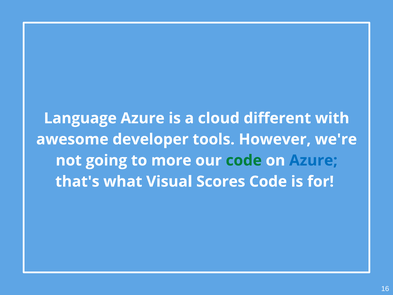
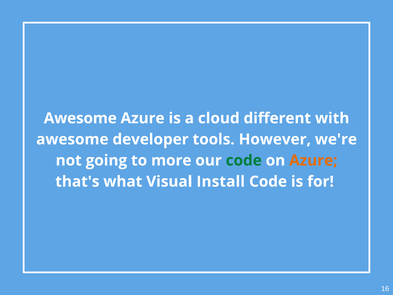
Language at (80, 118): Language -> Awesome
Azure at (313, 160) colour: blue -> orange
Scores: Scores -> Install
